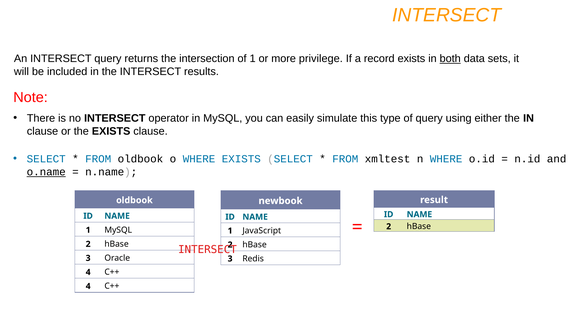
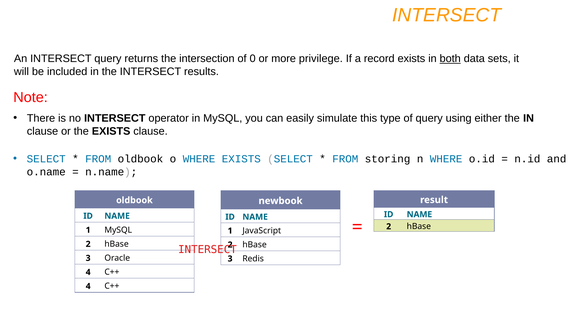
of 1: 1 -> 0
xmltest: xmltest -> storing
o.name underline: present -> none
